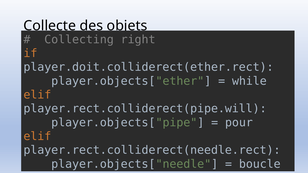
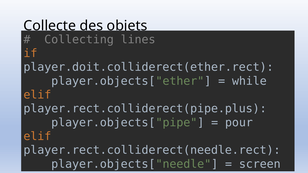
right: right -> lines
player.rect.colliderect(pipe.will: player.rect.colliderect(pipe.will -> player.rect.colliderect(pipe.plus
boucle: boucle -> screen
